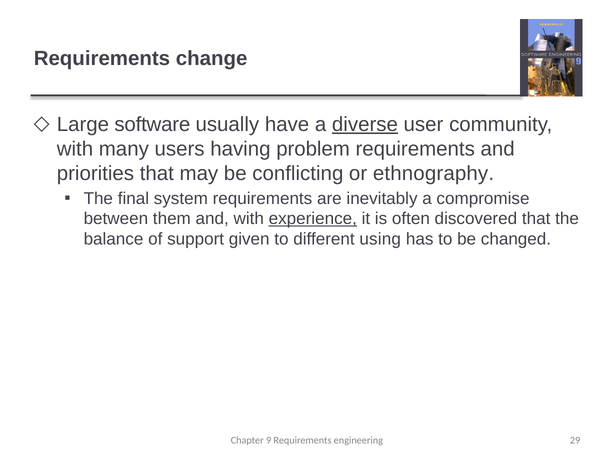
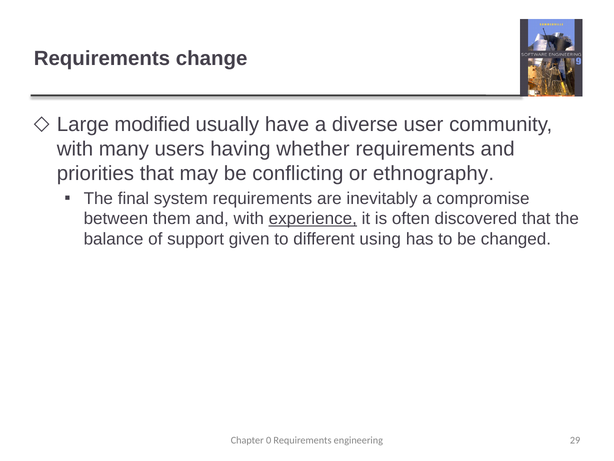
software: software -> modified
diverse underline: present -> none
problem: problem -> whether
9: 9 -> 0
